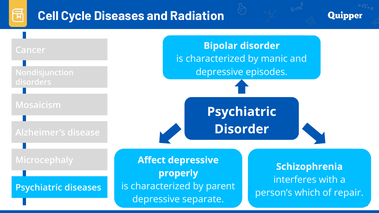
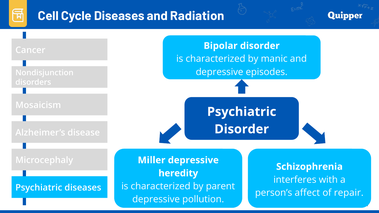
Affect: Affect -> Miller
properly: properly -> heredity
which: which -> affect
separate: separate -> pollution
